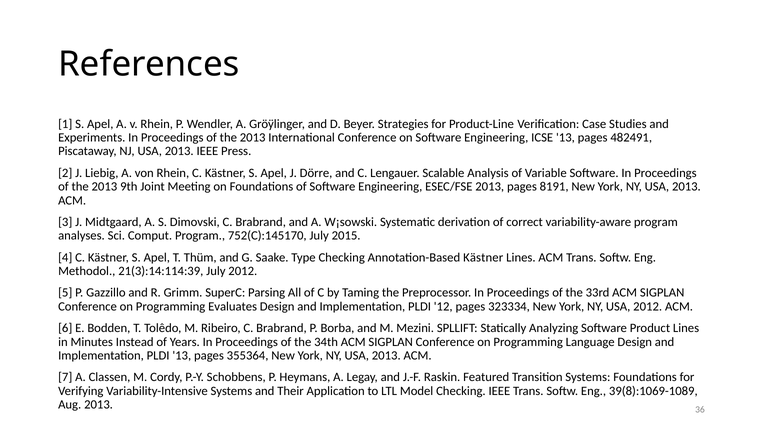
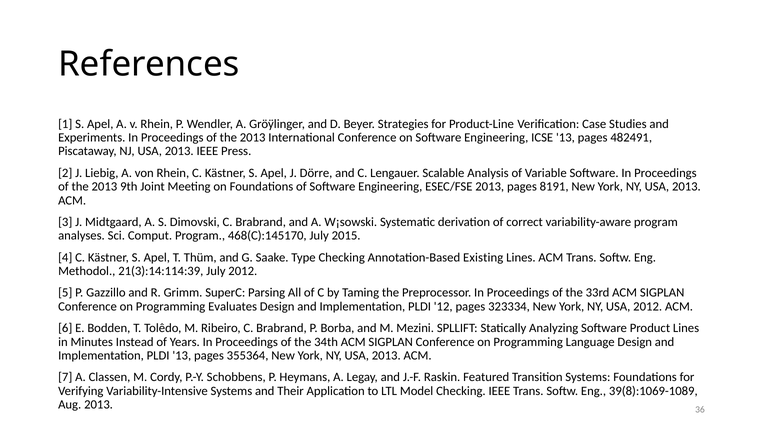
752(C):145170: 752(C):145170 -> 468(C):145170
Annotation-Based Kästner: Kästner -> Existing
